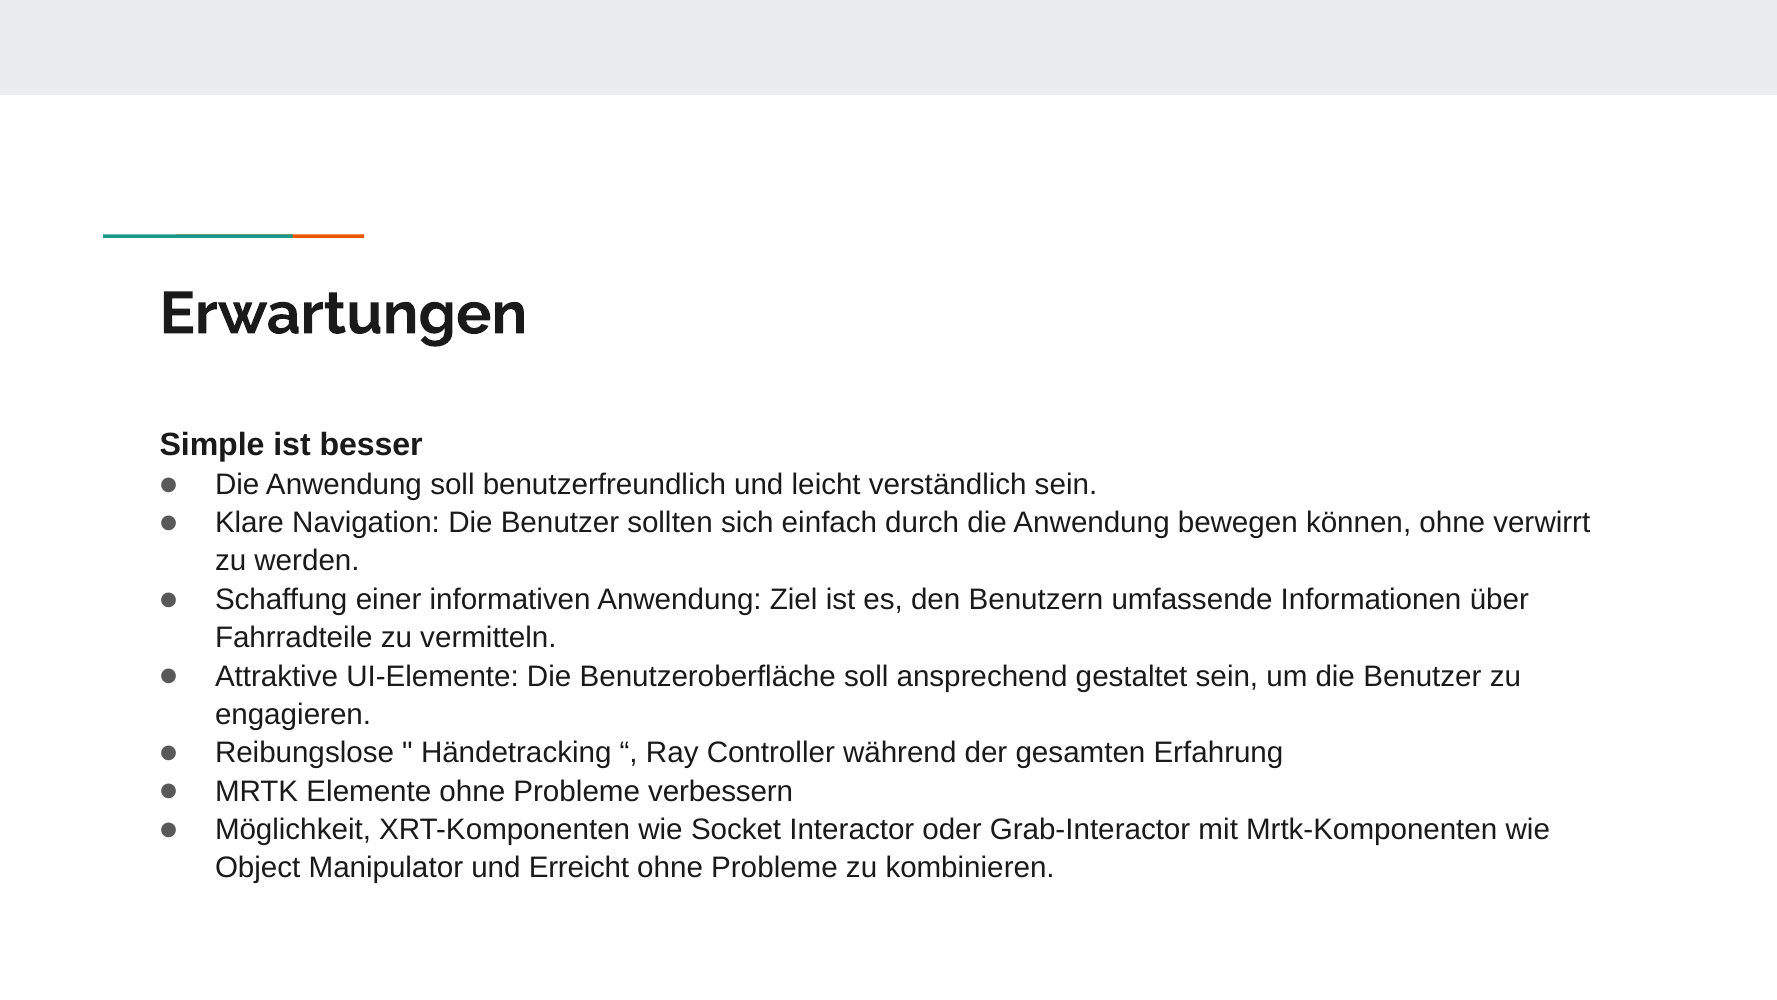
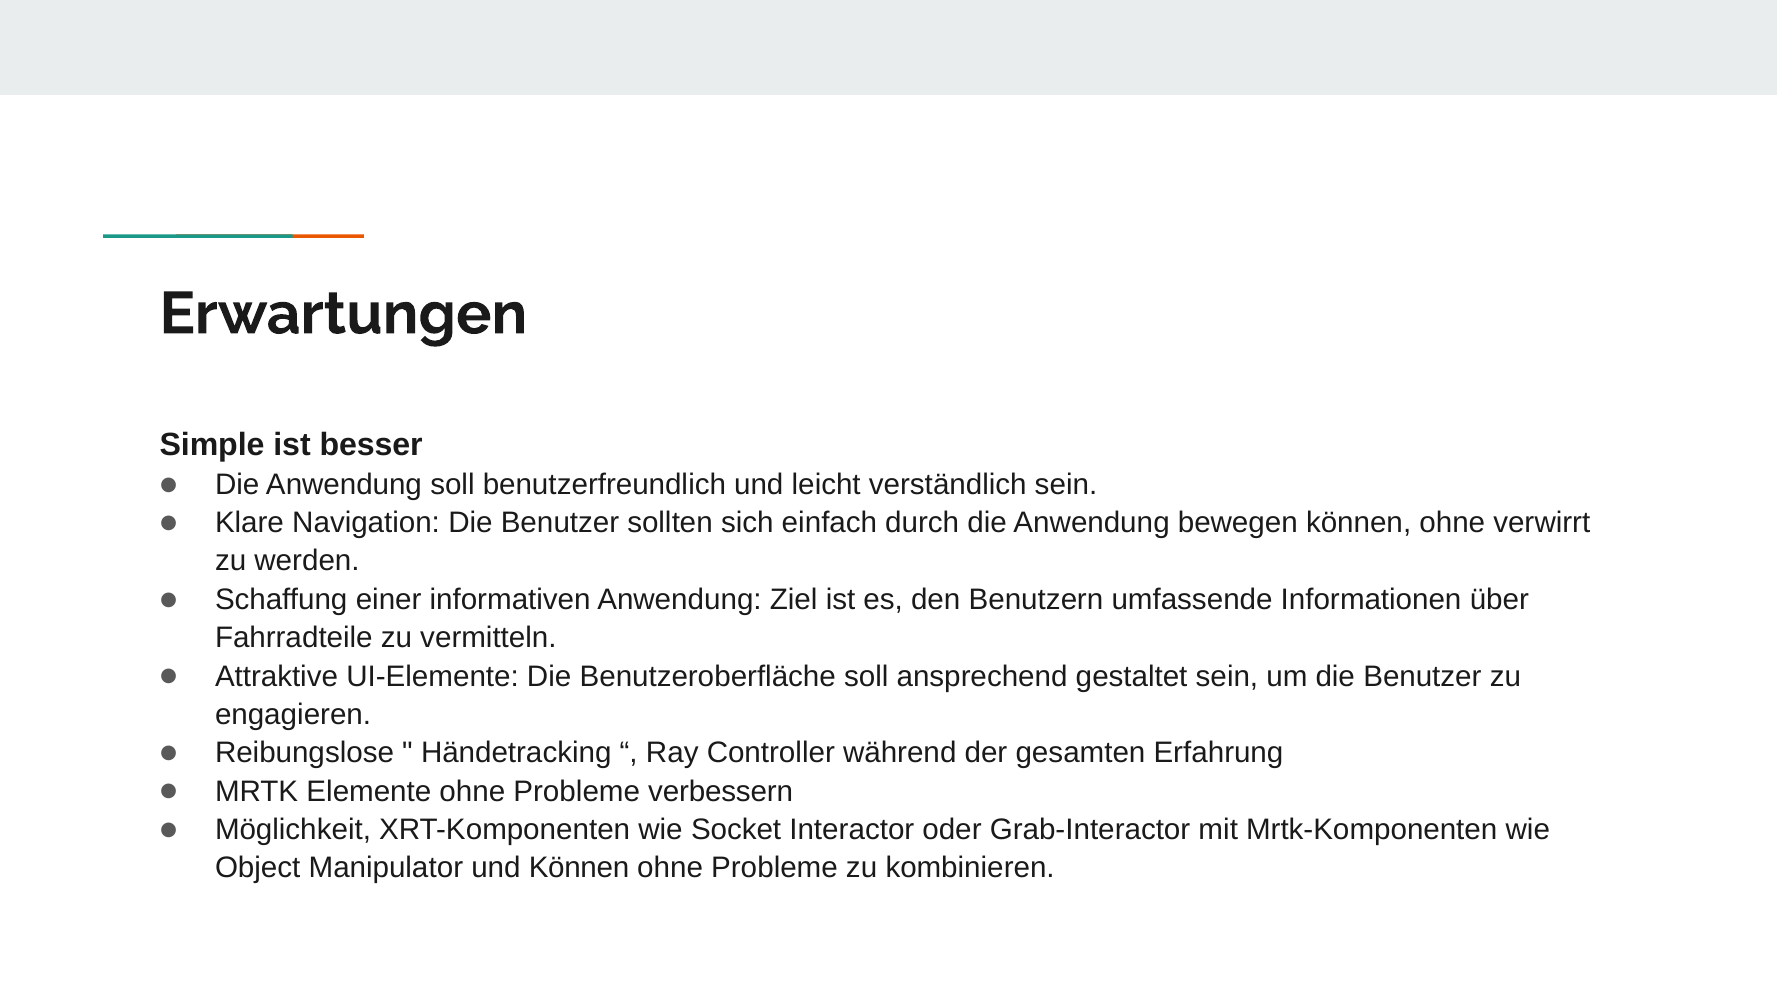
und Erreicht: Erreicht -> Können
